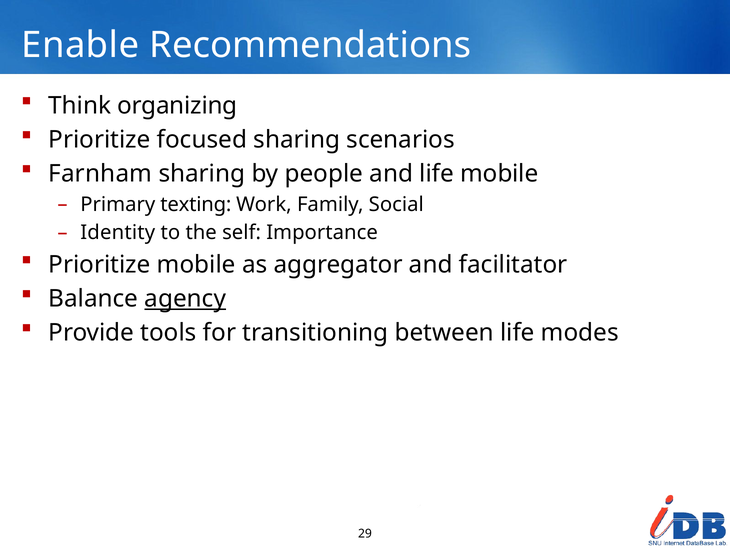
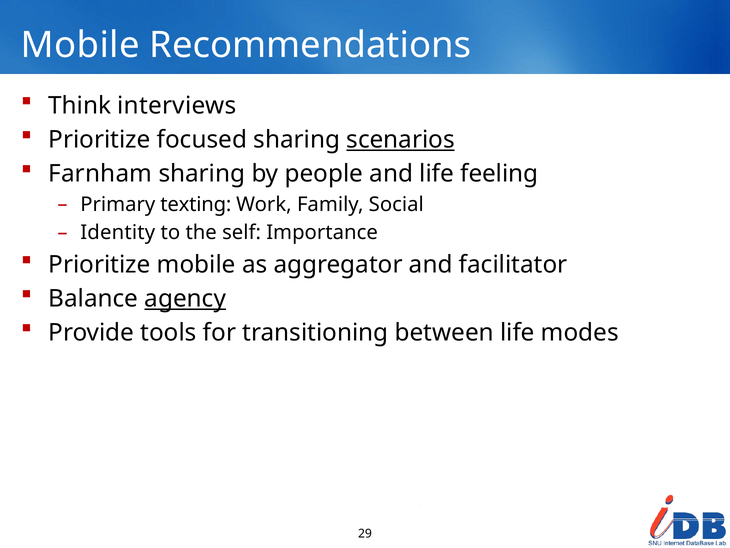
Enable at (80, 45): Enable -> Mobile
organizing: organizing -> interviews
scenarios underline: none -> present
life mobile: mobile -> feeling
